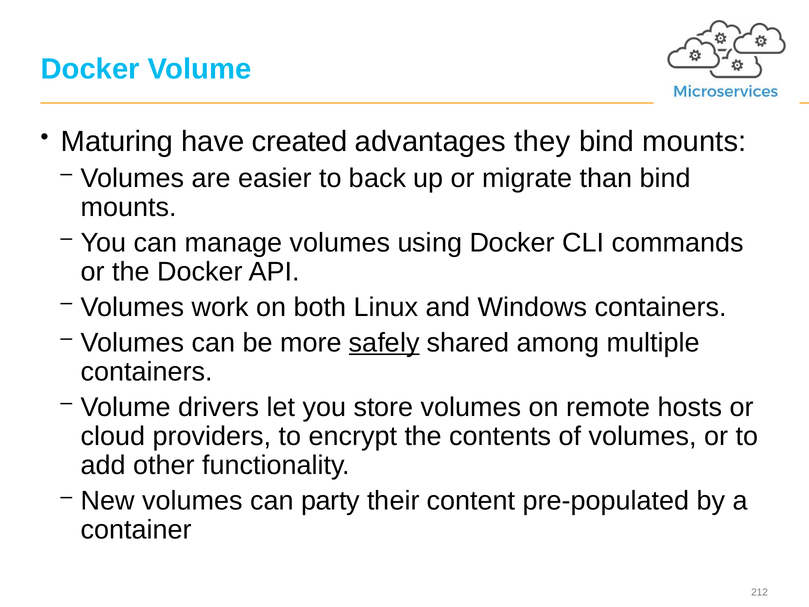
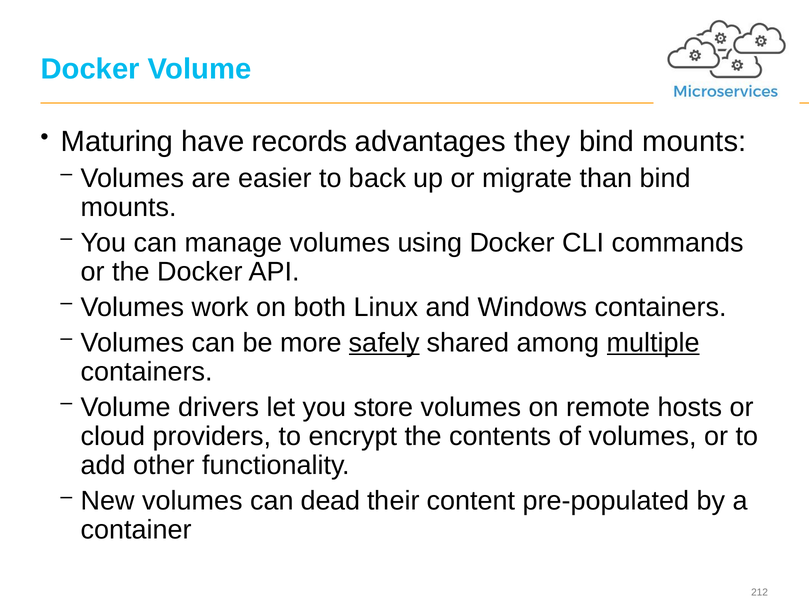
created: created -> records
multiple underline: none -> present
party: party -> dead
